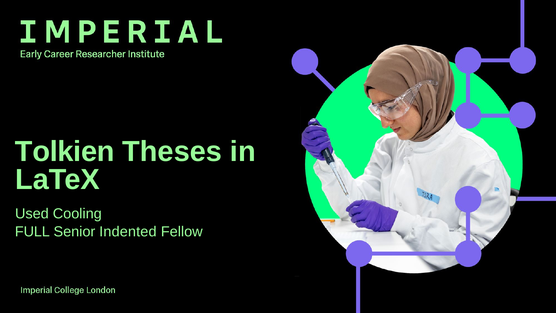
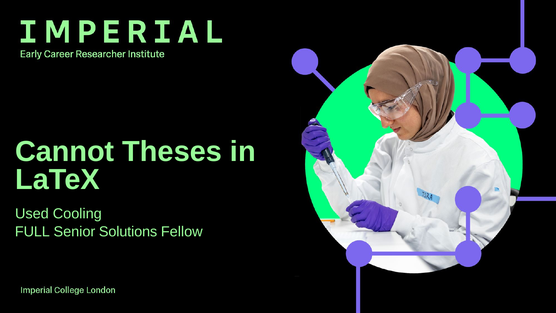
Tolkien: Tolkien -> Cannot
Indented: Indented -> Solutions
